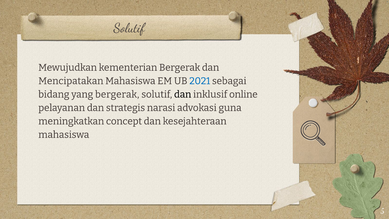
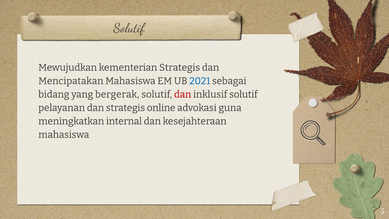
kementerian Bergerak: Bergerak -> Strategis
dan at (183, 94) colour: black -> red
inklusif online: online -> solutif
narasi: narasi -> online
concept: concept -> internal
